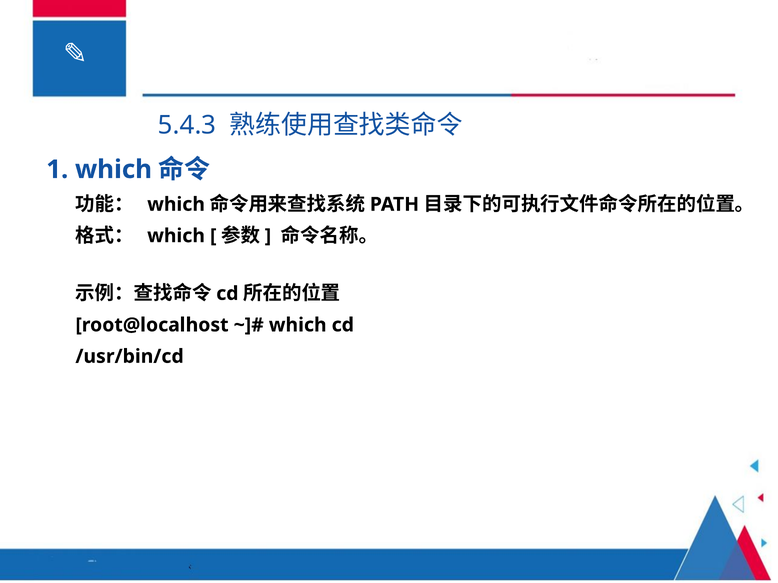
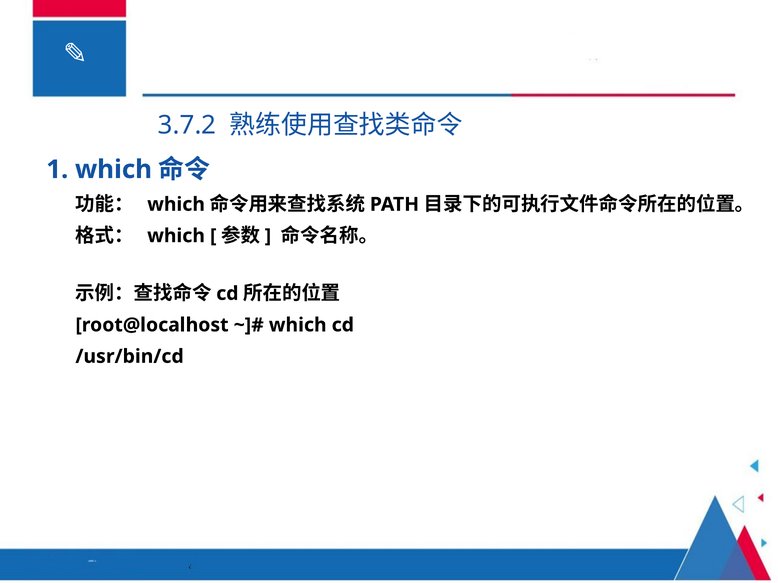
5.4.3: 5.4.3 -> 3.7.2
